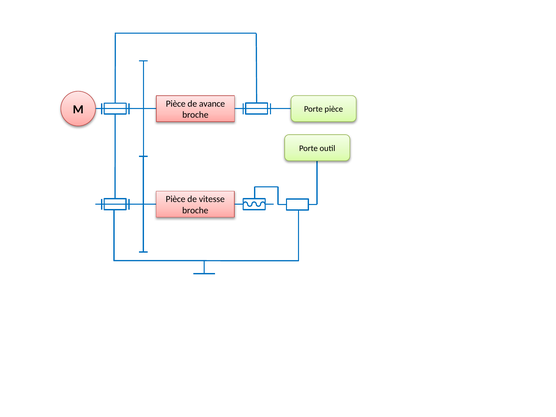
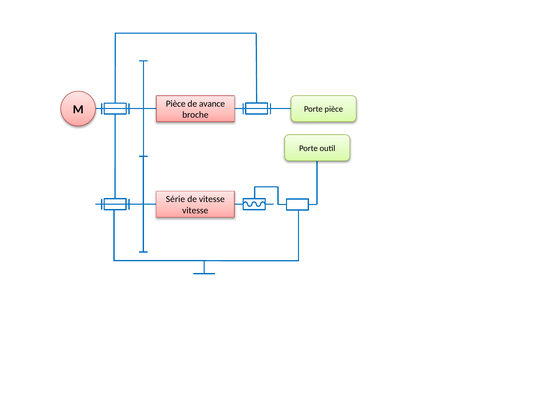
Pièce at (176, 199): Pièce -> Série
broche at (195, 210): broche -> vitesse
